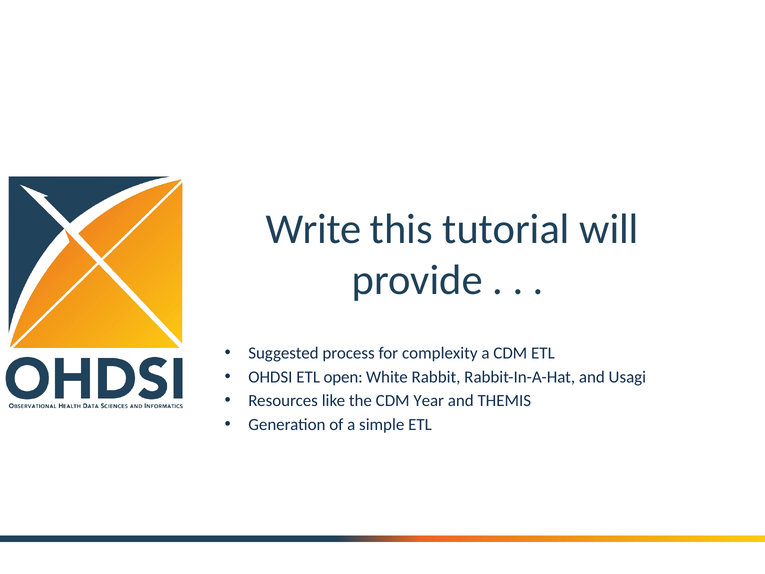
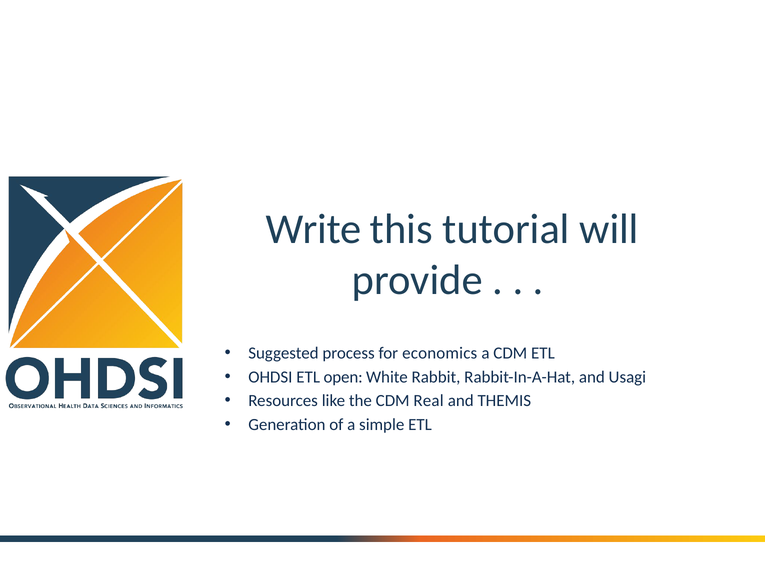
complexity: complexity -> economics
Year: Year -> Real
